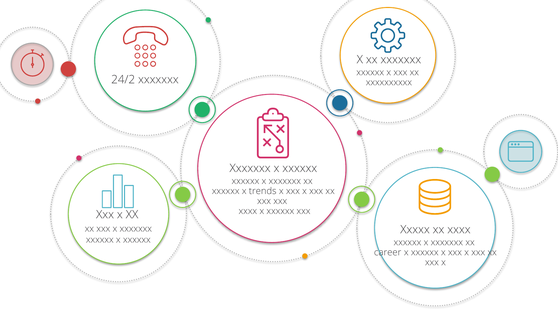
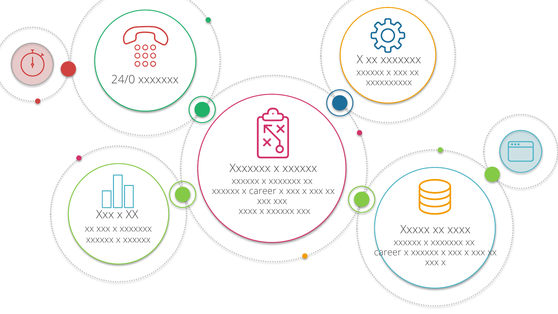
24/2: 24/2 -> 24/0
x trends: trends -> career
